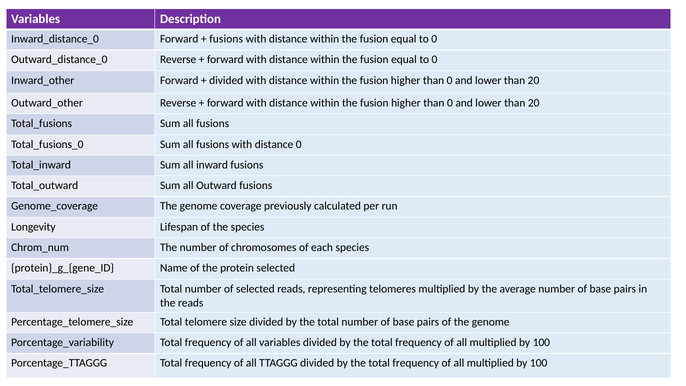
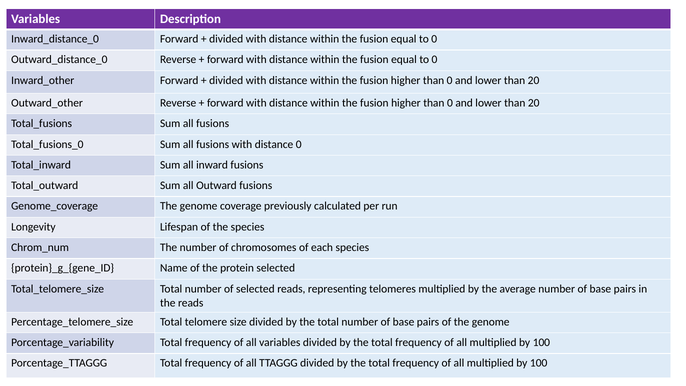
fusions at (226, 39): fusions -> divided
